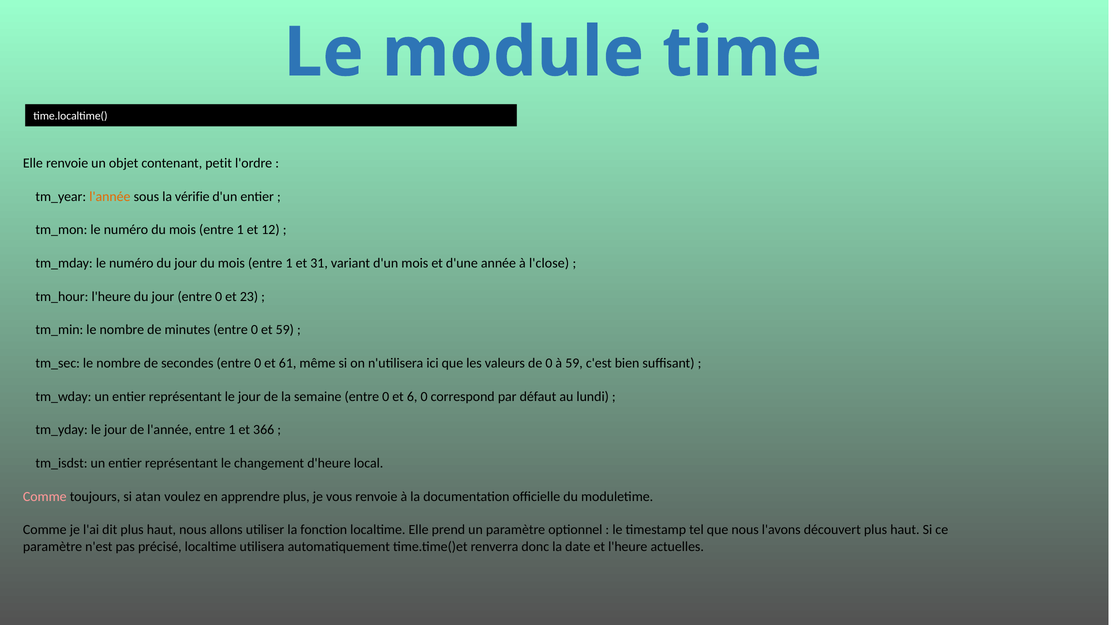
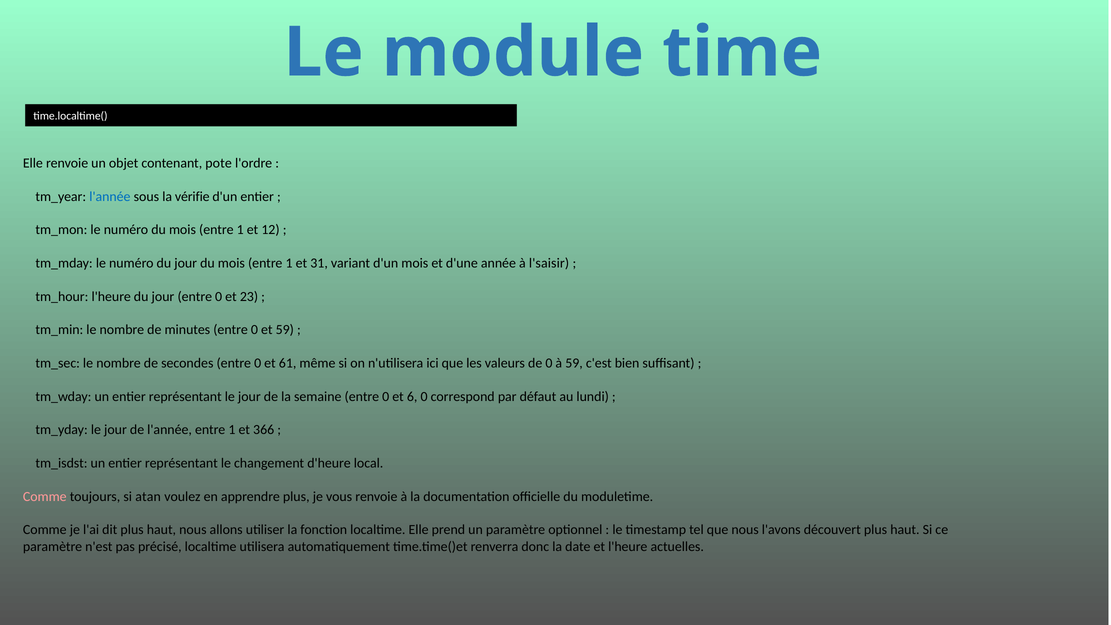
petit: petit -> pote
l'année at (110, 196) colour: orange -> blue
l'close: l'close -> l'saisir
